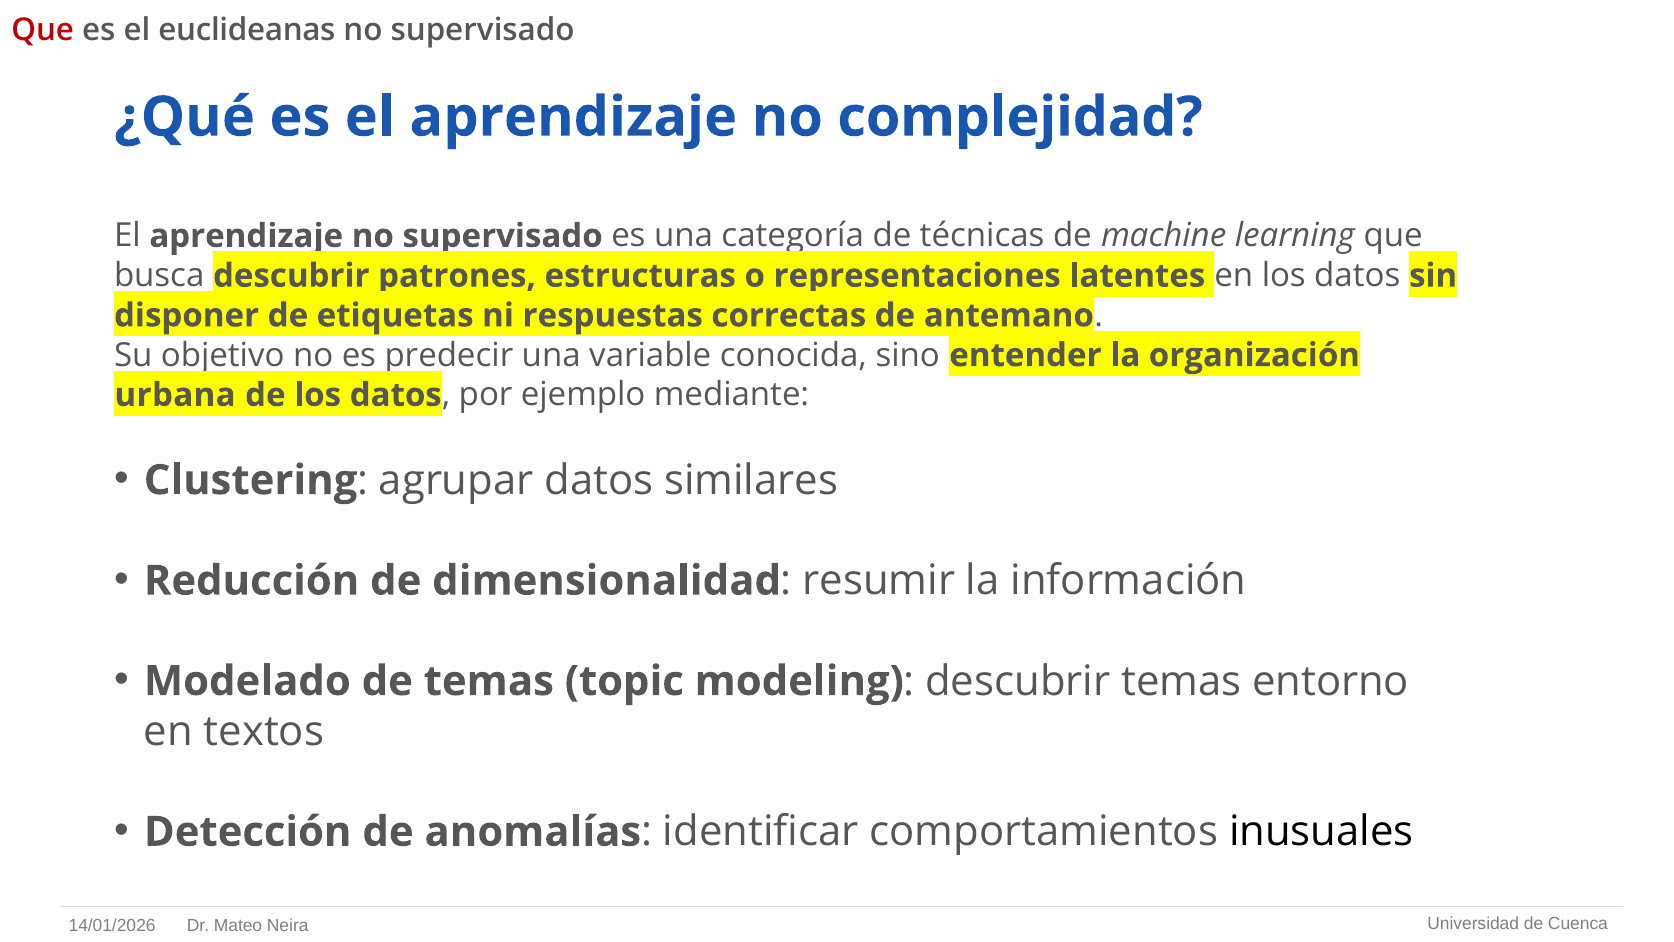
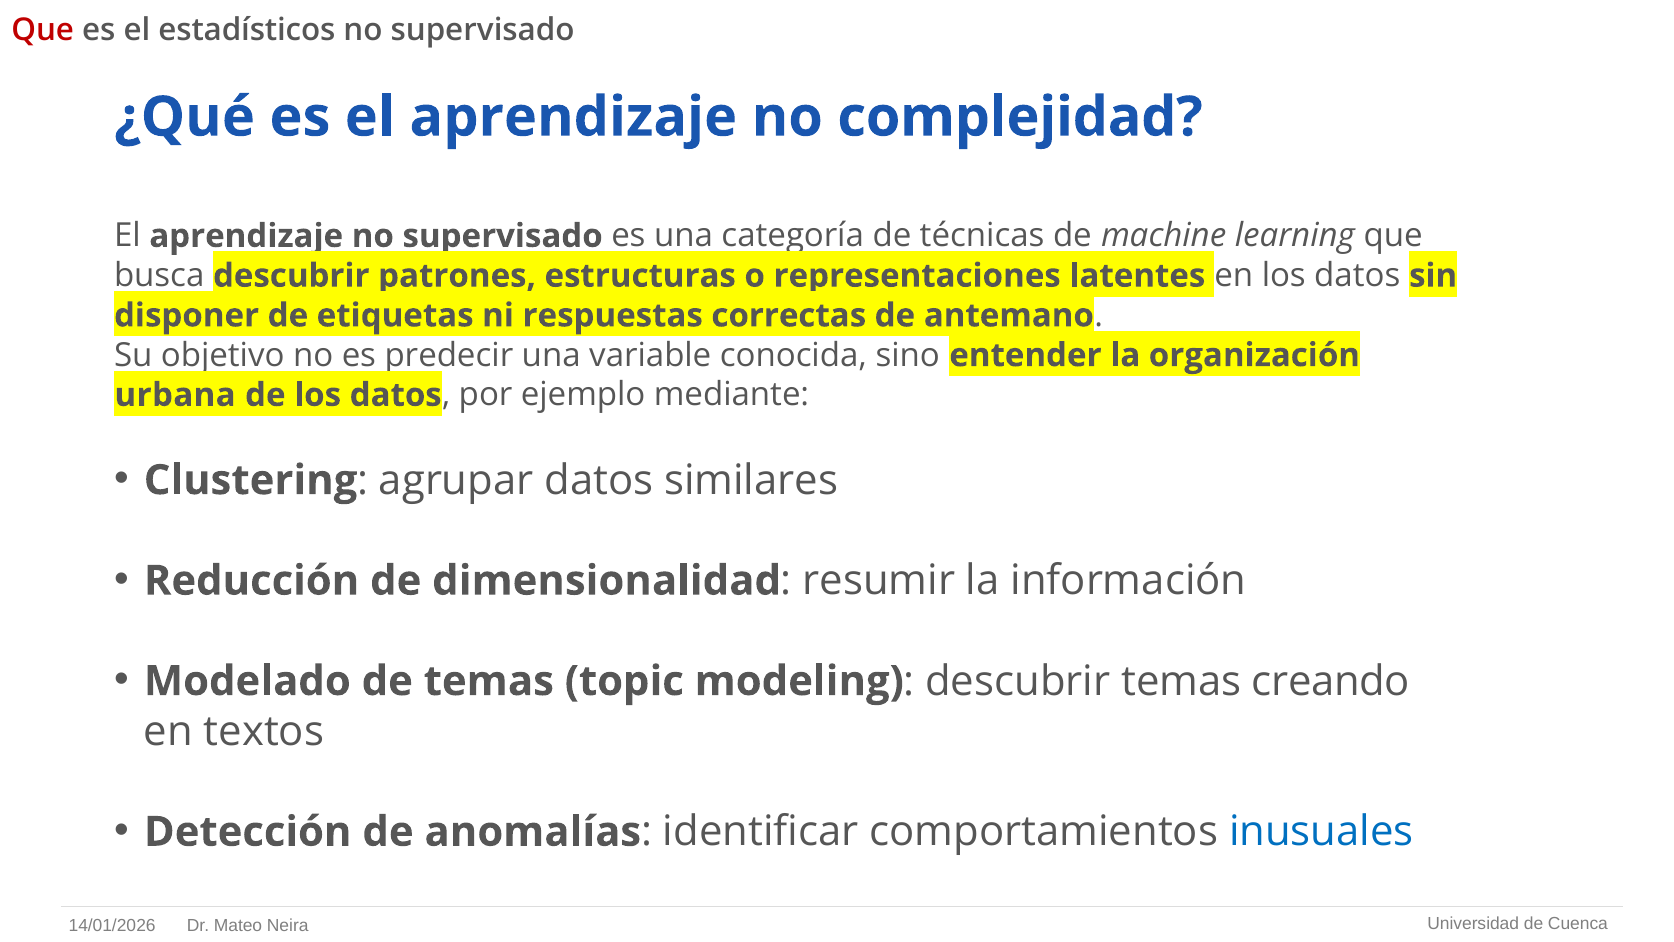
euclideanas: euclideanas -> estadísticos
entorno: entorno -> creando
inusuales colour: black -> blue
